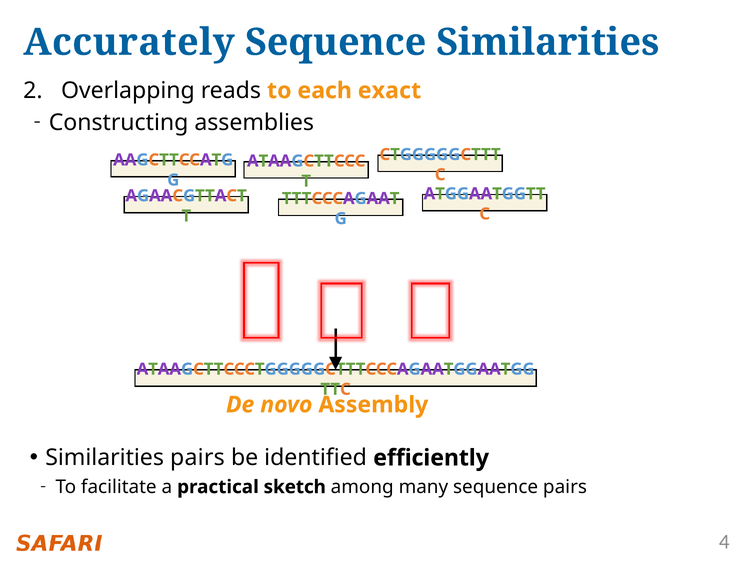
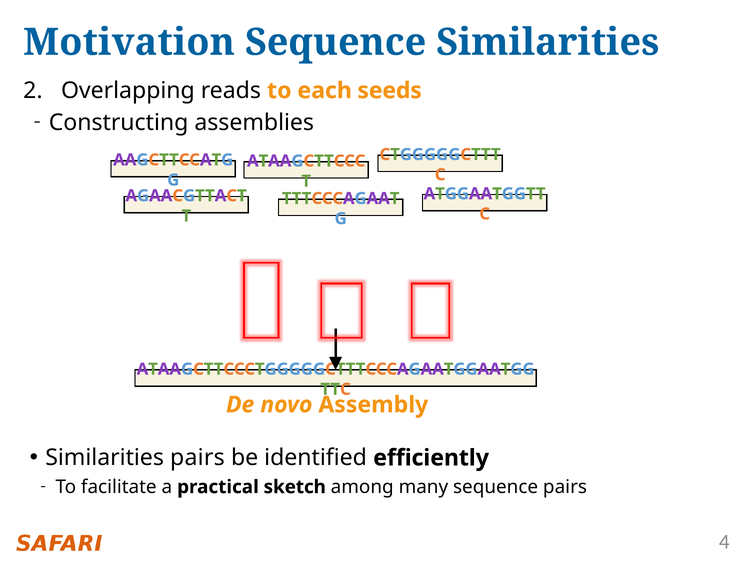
Accurately: Accurately -> Motivation
exact: exact -> seeds
